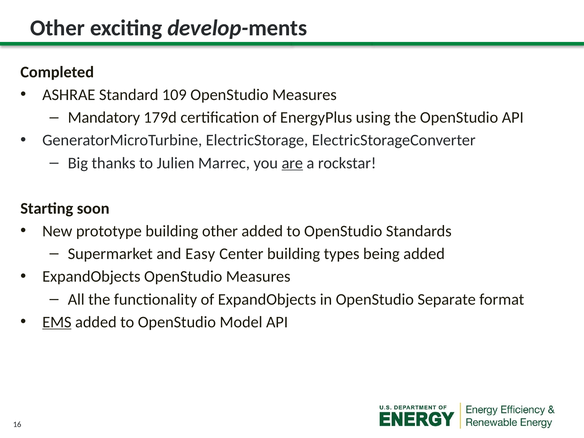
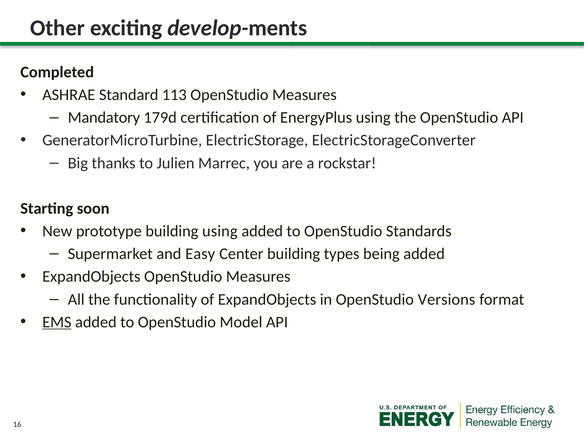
109: 109 -> 113
are underline: present -> none
building other: other -> using
Separate: Separate -> Versions
